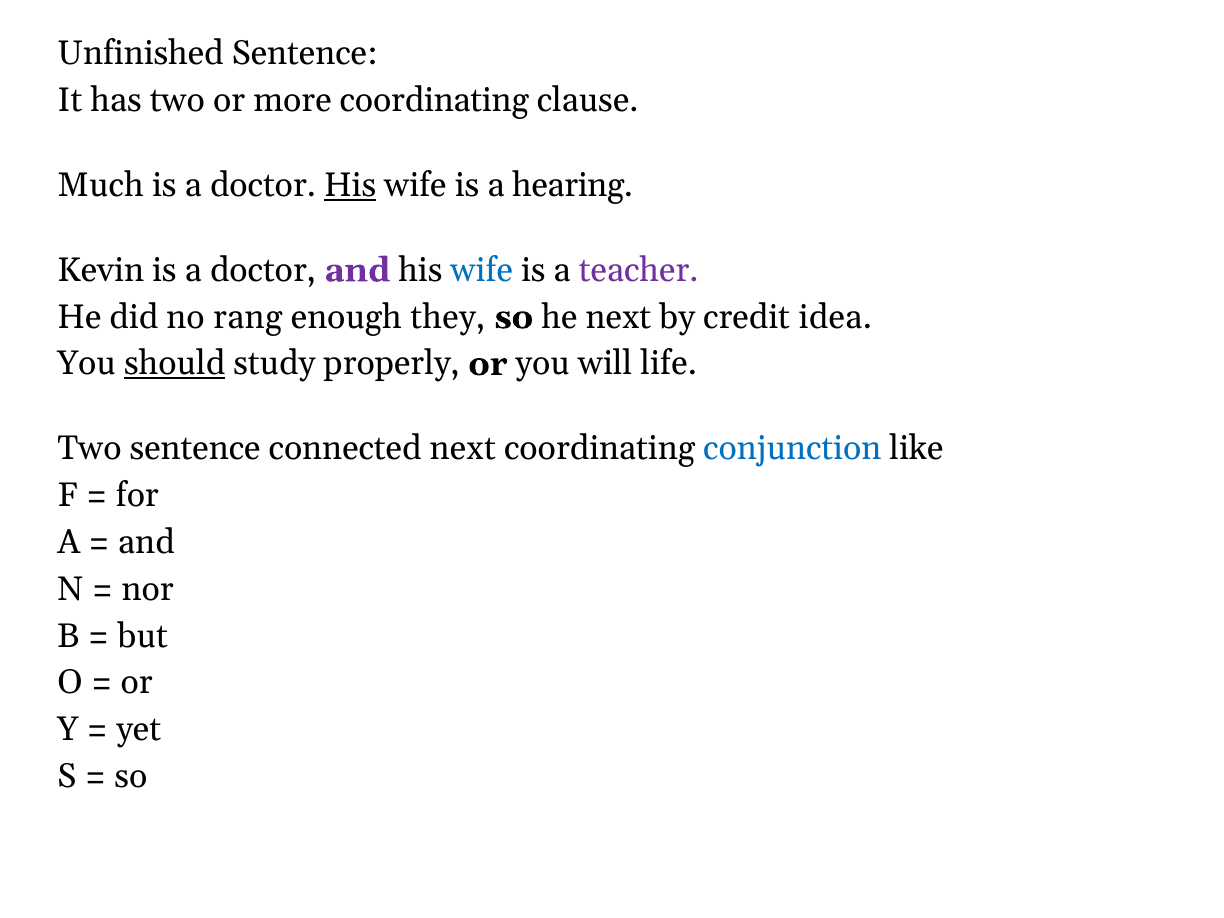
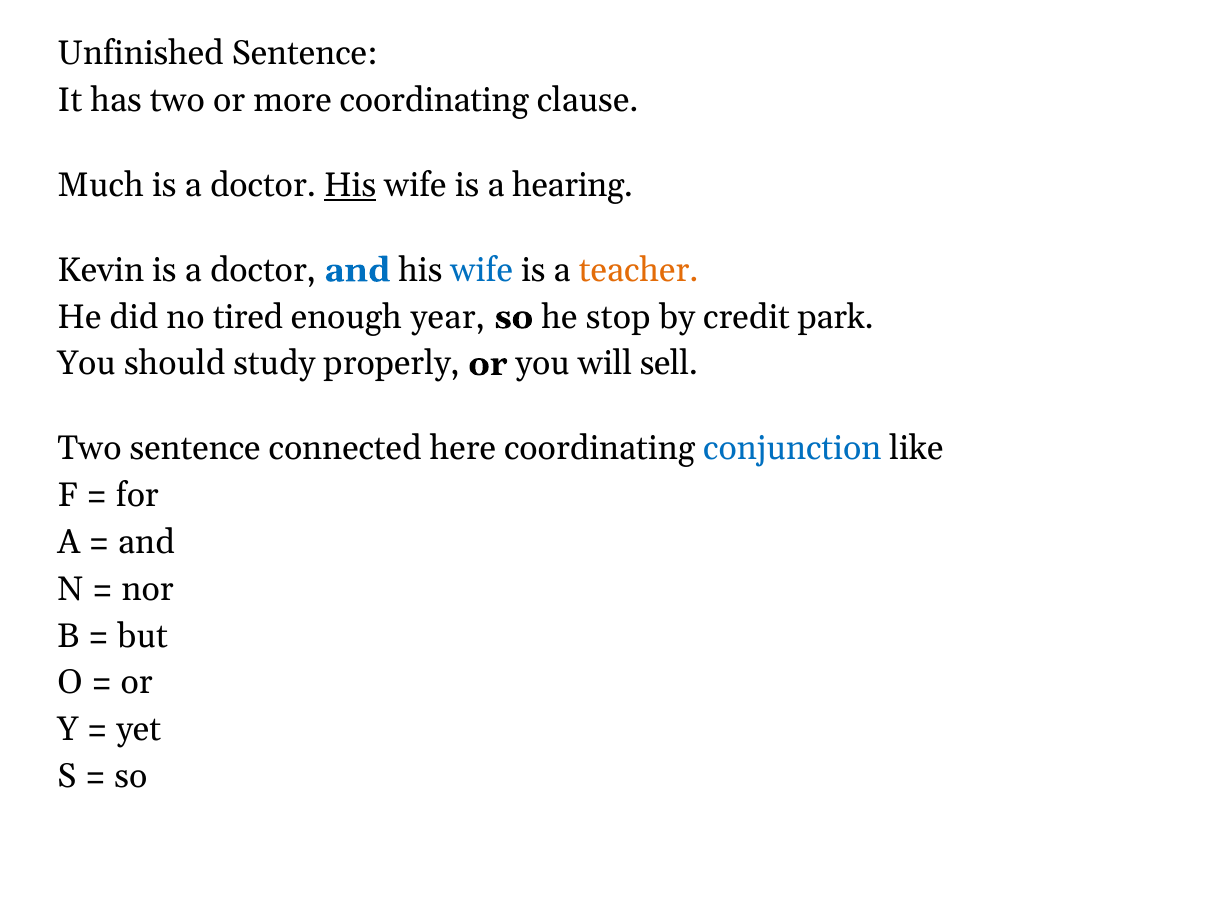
and at (357, 270) colour: purple -> blue
teacher colour: purple -> orange
rang: rang -> tired
they: they -> year
he next: next -> stop
idea: idea -> park
should underline: present -> none
life: life -> sell
connected next: next -> here
